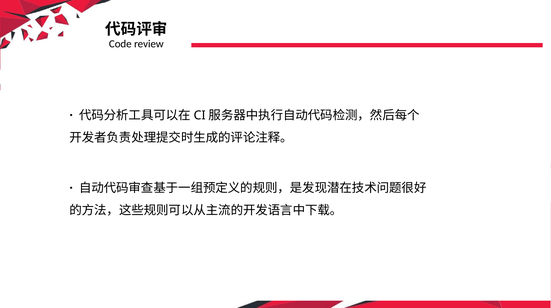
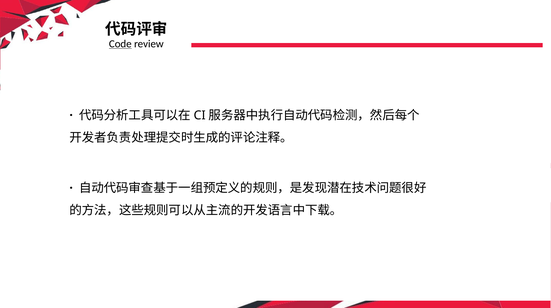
Code underline: none -> present
